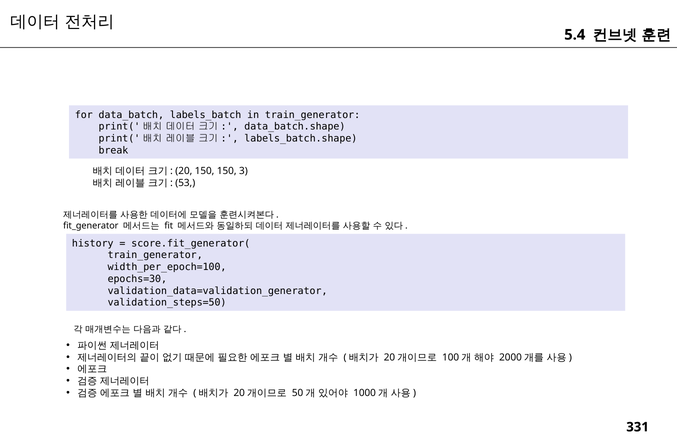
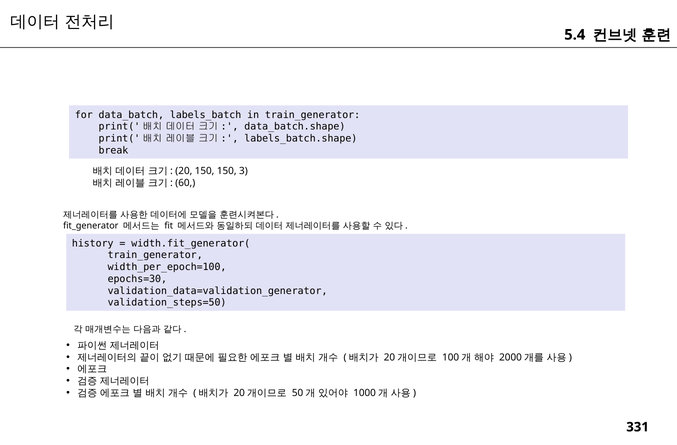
53: 53 -> 60
score.fit_generator(: score.fit_generator( -> width.fit_generator(
